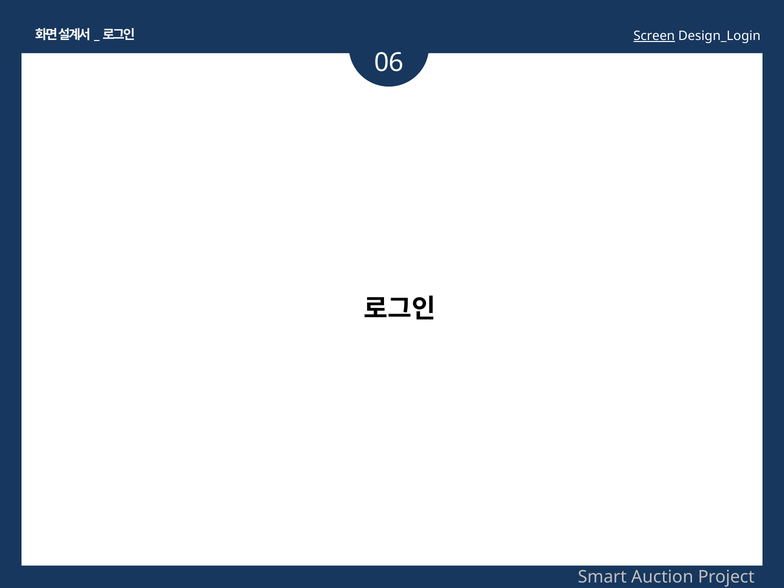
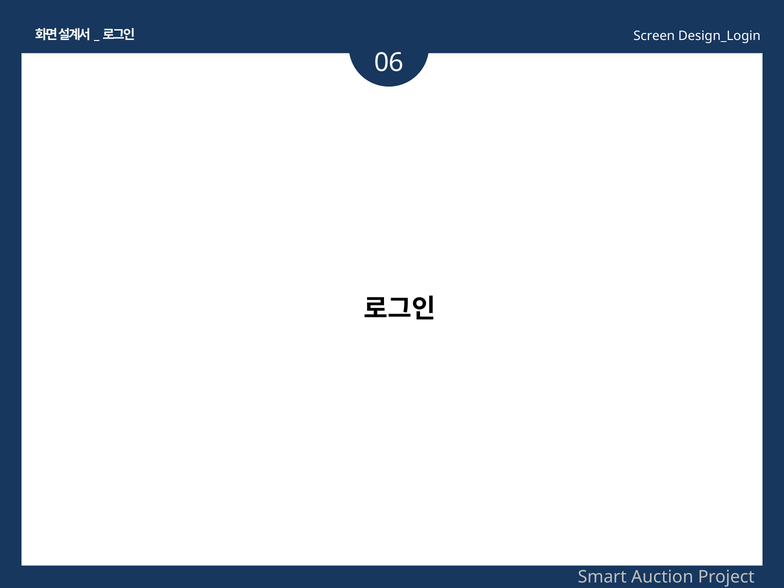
Screen underline: present -> none
